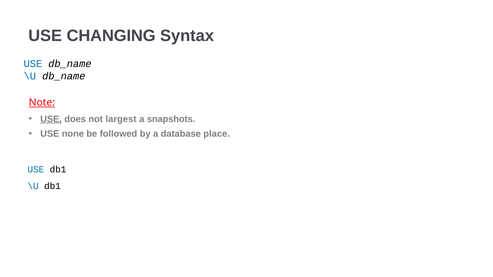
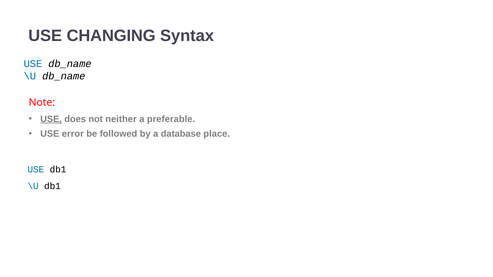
Note underline: present -> none
largest: largest -> neither
snapshots: snapshots -> preferable
none: none -> error
